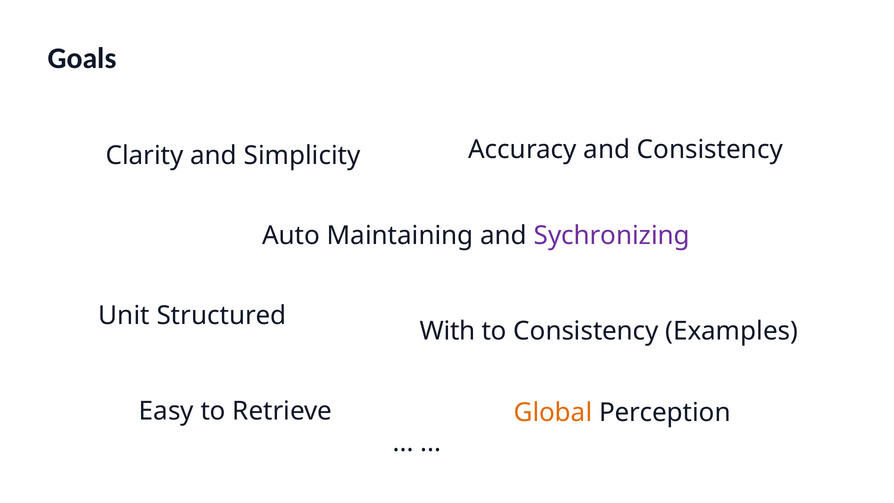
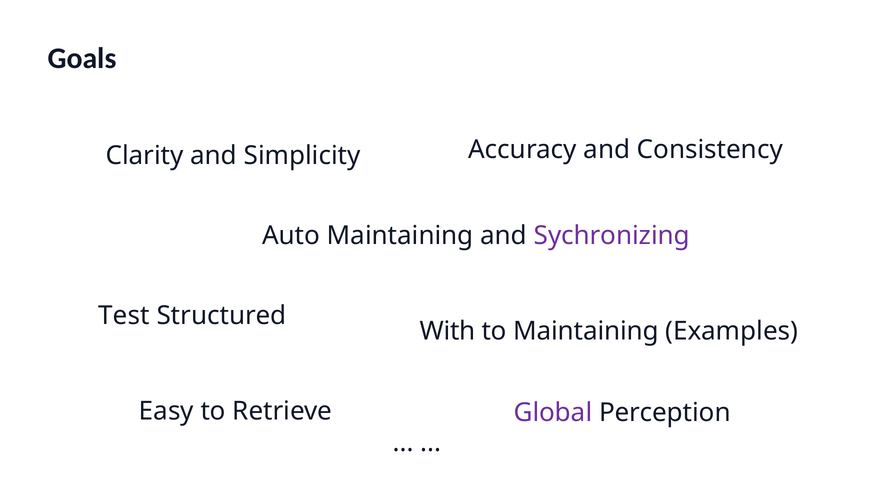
Unit: Unit -> Test
to Consistency: Consistency -> Maintaining
Global colour: orange -> purple
